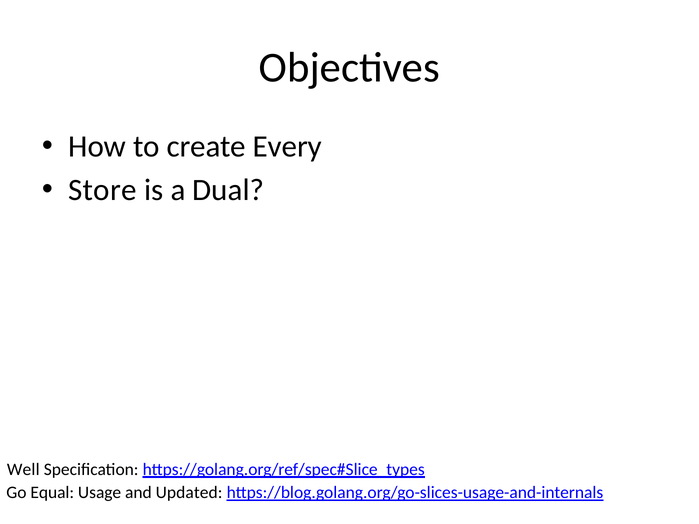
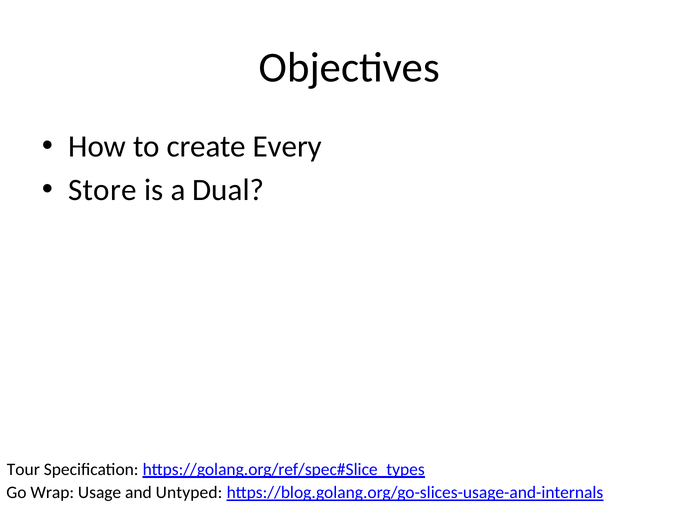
Well: Well -> Tour
Equal: Equal -> Wrap
Updated: Updated -> Untyped
